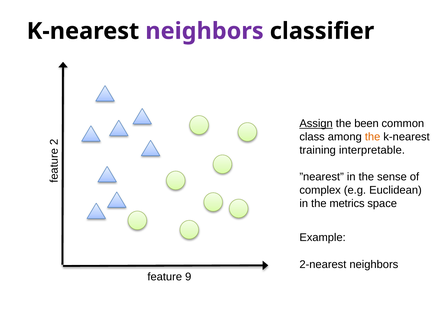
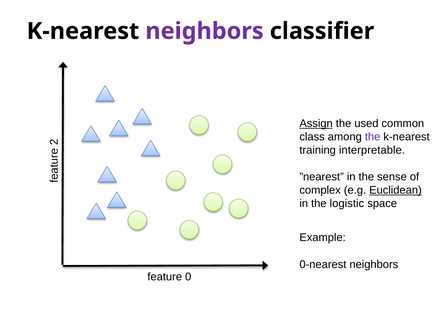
been: been -> used
the at (373, 137) colour: orange -> purple
Euclidean underline: none -> present
metrics: metrics -> logistic
2-nearest: 2-nearest -> 0-nearest
9: 9 -> 0
